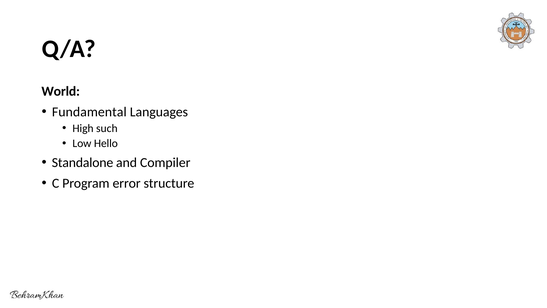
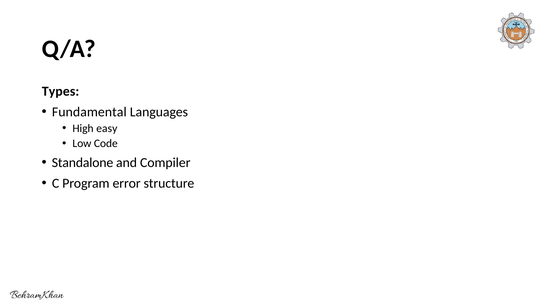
World: World -> Types
such: such -> easy
Hello: Hello -> Code
